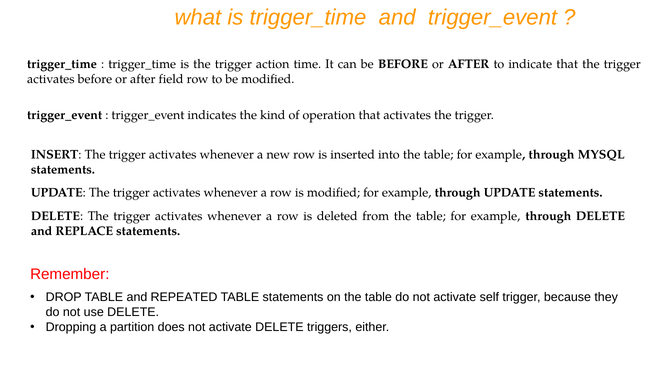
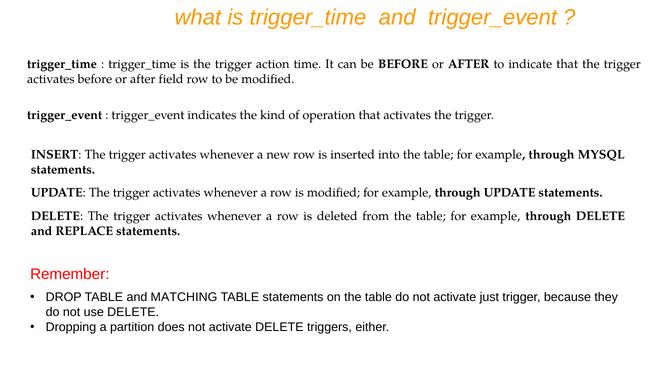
REPEATED: REPEATED -> MATCHING
self: self -> just
